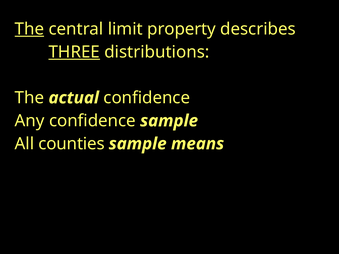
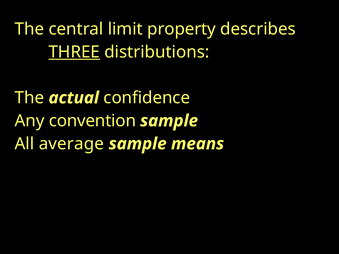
The at (29, 29) underline: present -> none
Any confidence: confidence -> convention
counties: counties -> average
